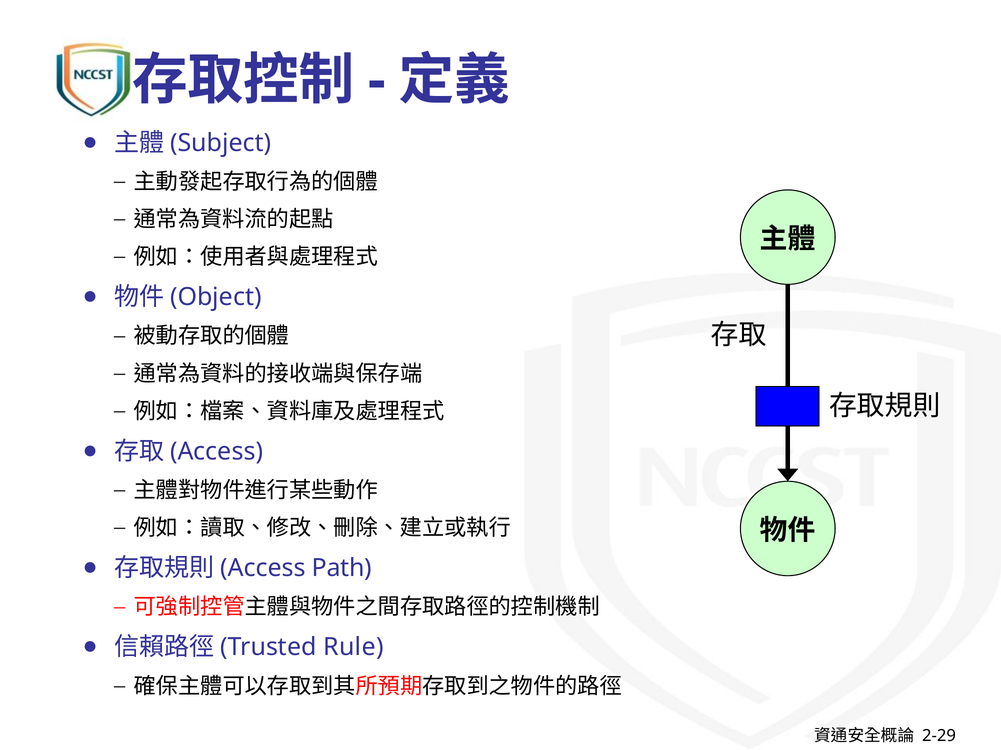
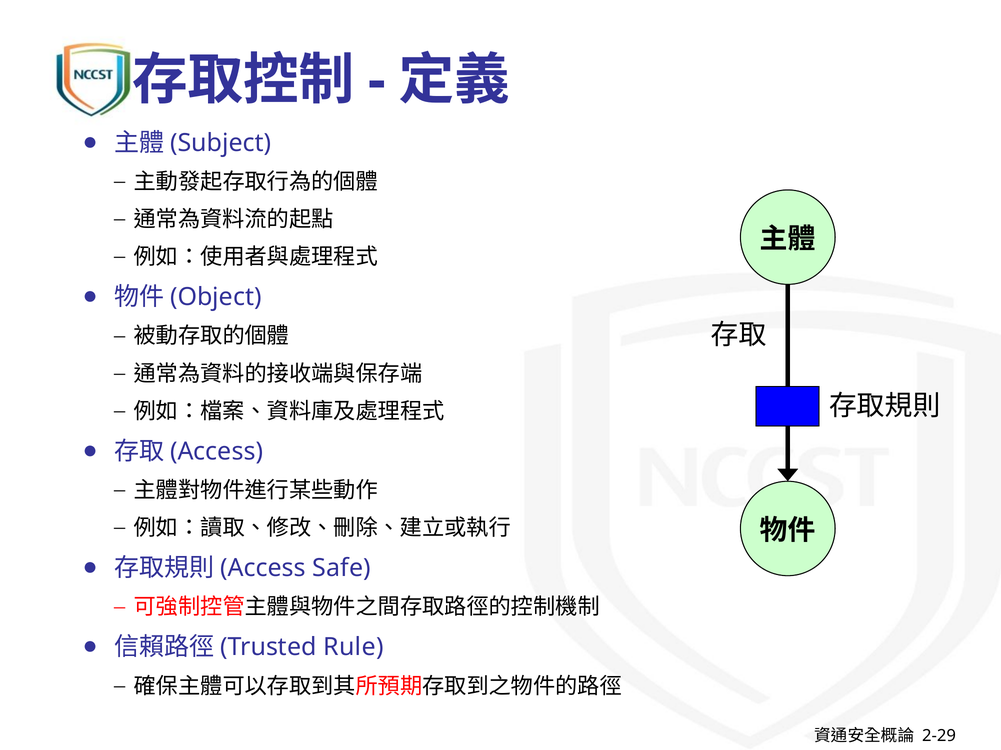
Path: Path -> Safe
